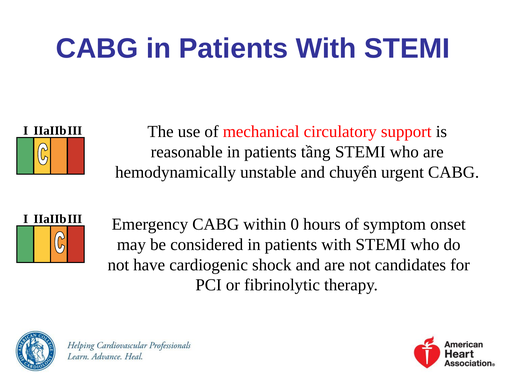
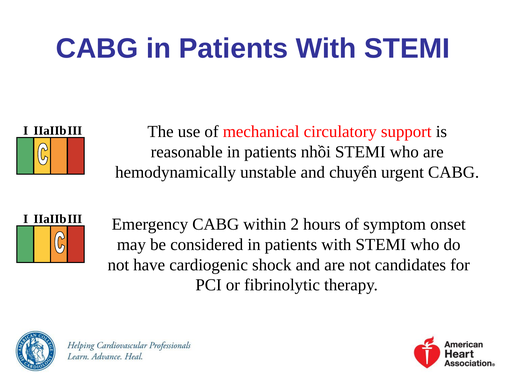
tầng: tầng -> nhồi
0: 0 -> 2
